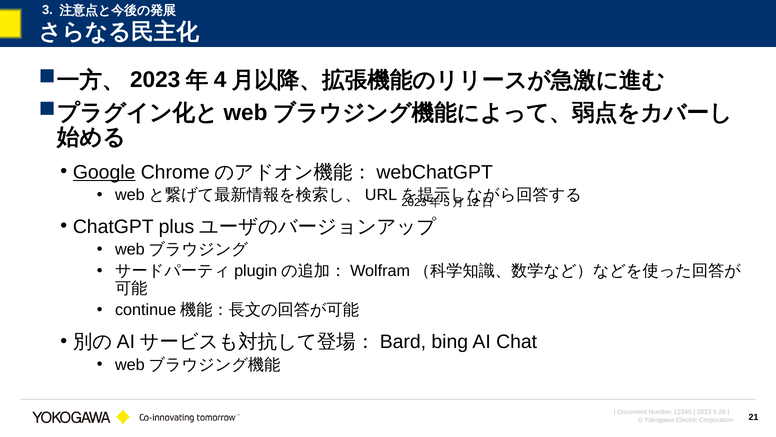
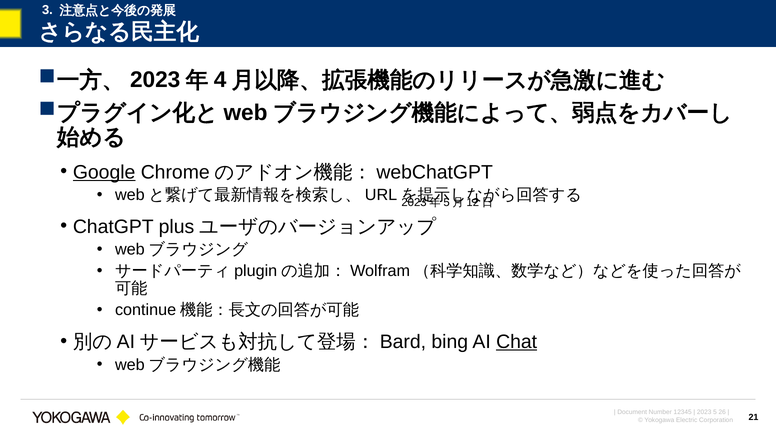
Chat underline: none -> present
